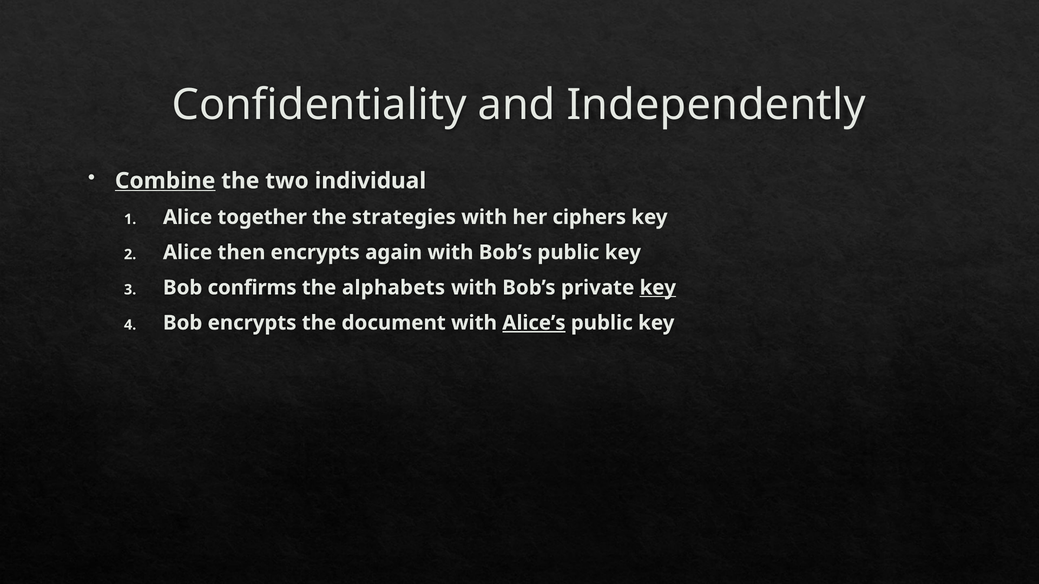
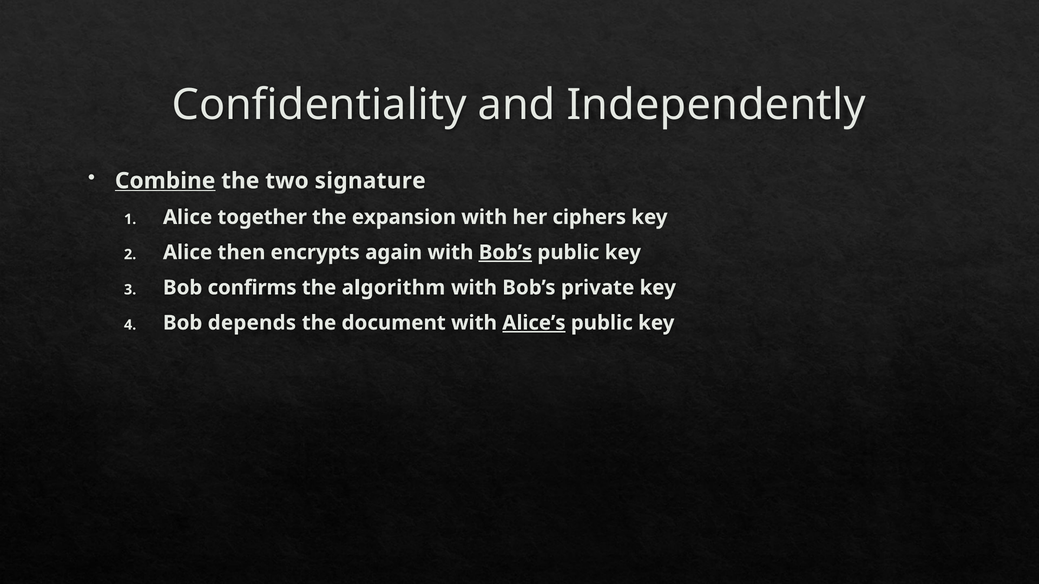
individual: individual -> signature
strategies: strategies -> expansion
Bob’s at (505, 253) underline: none -> present
alphabets: alphabets -> algorithm
key at (658, 288) underline: present -> none
Bob encrypts: encrypts -> depends
